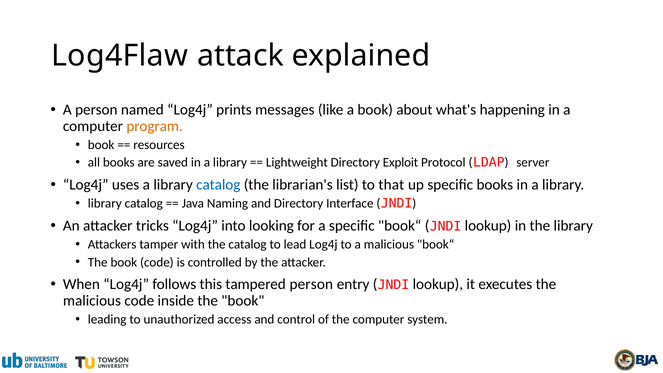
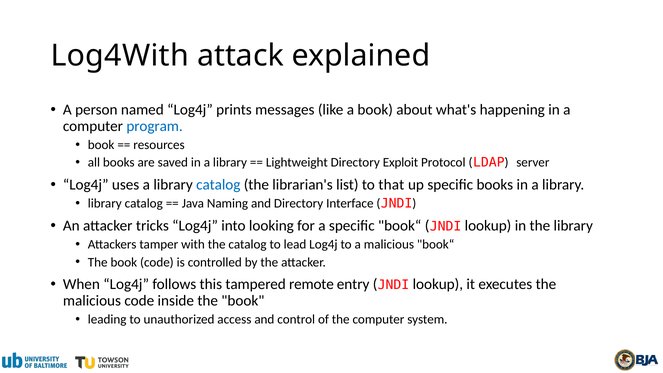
Log4Flaw: Log4Flaw -> Log4With
program colour: orange -> blue
tampered person: person -> remote
